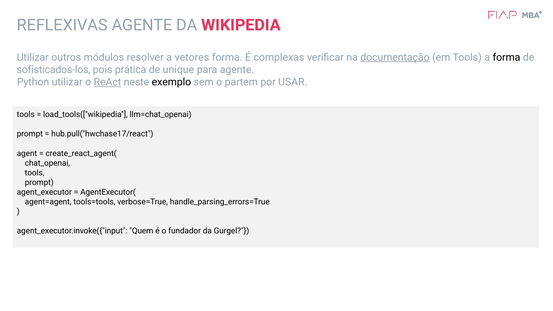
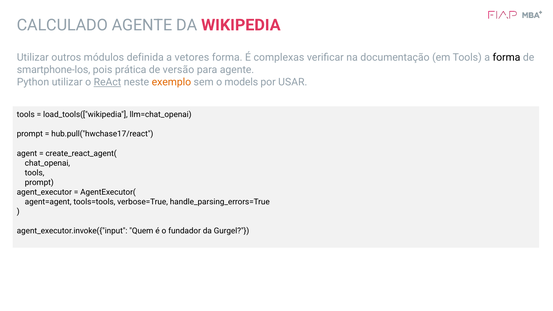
REFLEXIVAS: REFLEXIVAS -> CALCULADO
resolver: resolver -> definida
documentação underline: present -> none
sofisticados-los: sofisticados-los -> smartphone-los
unique: unique -> versão
exemplo colour: black -> orange
partem: partem -> models
